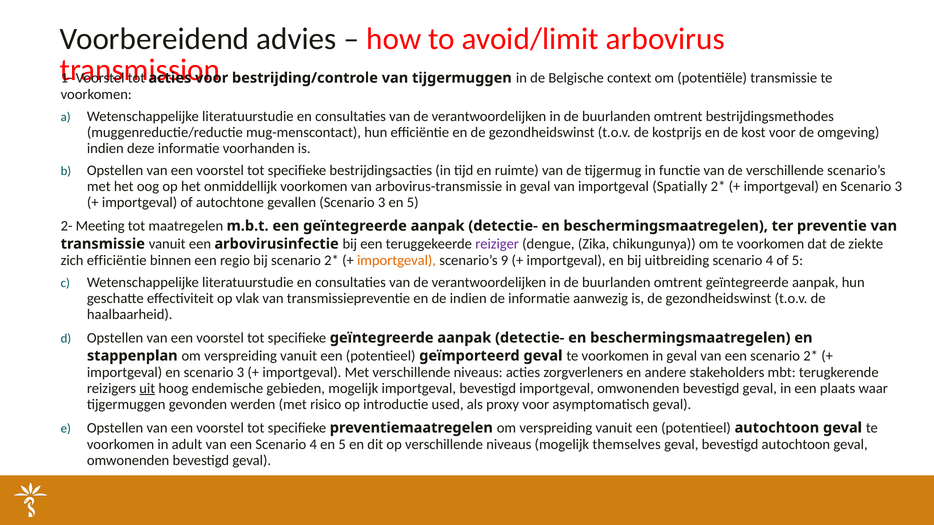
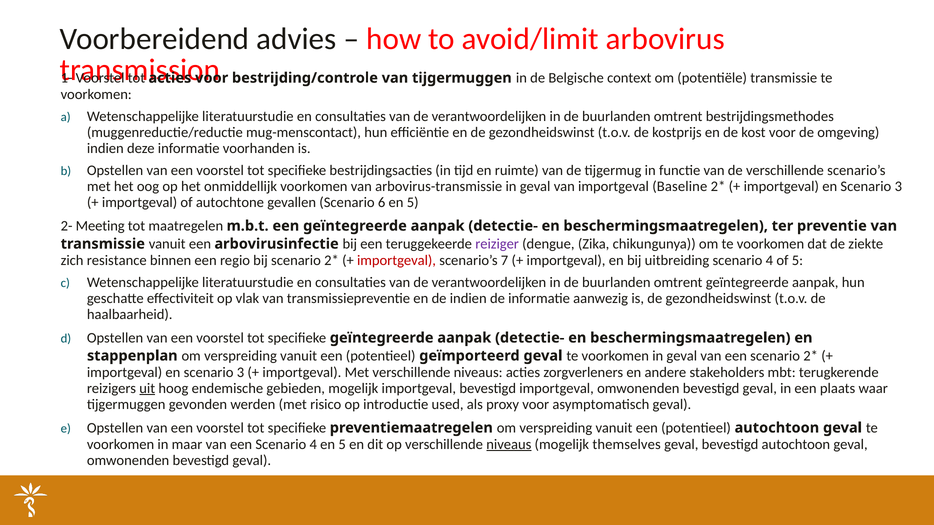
Spatially: Spatially -> Baseline
gevallen Scenario 3: 3 -> 6
zich efficiëntie: efficiëntie -> resistance
importgeval at (397, 261) colour: orange -> red
9: 9 -> 7
adult: adult -> maar
niveaus at (509, 445) underline: none -> present
